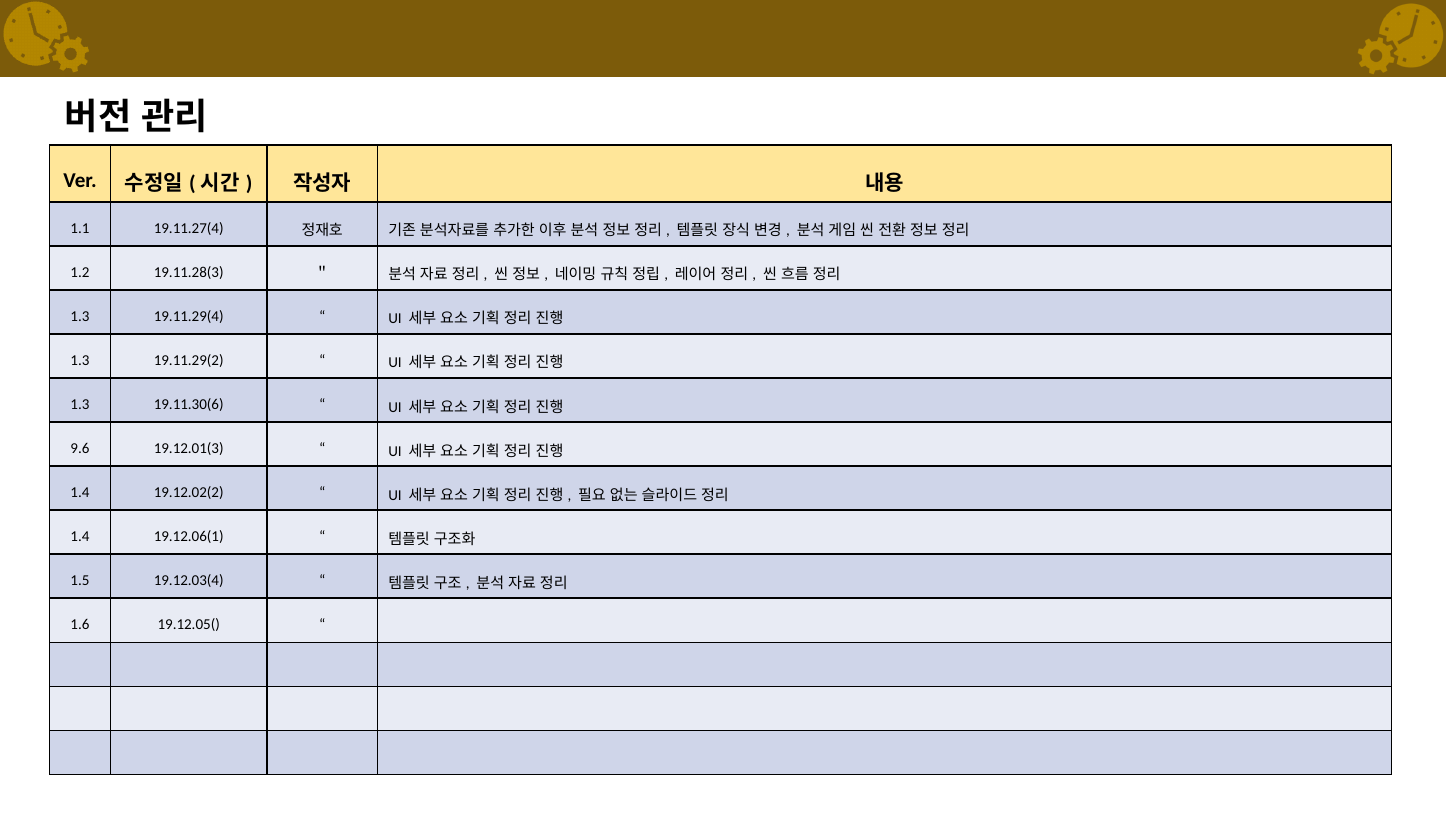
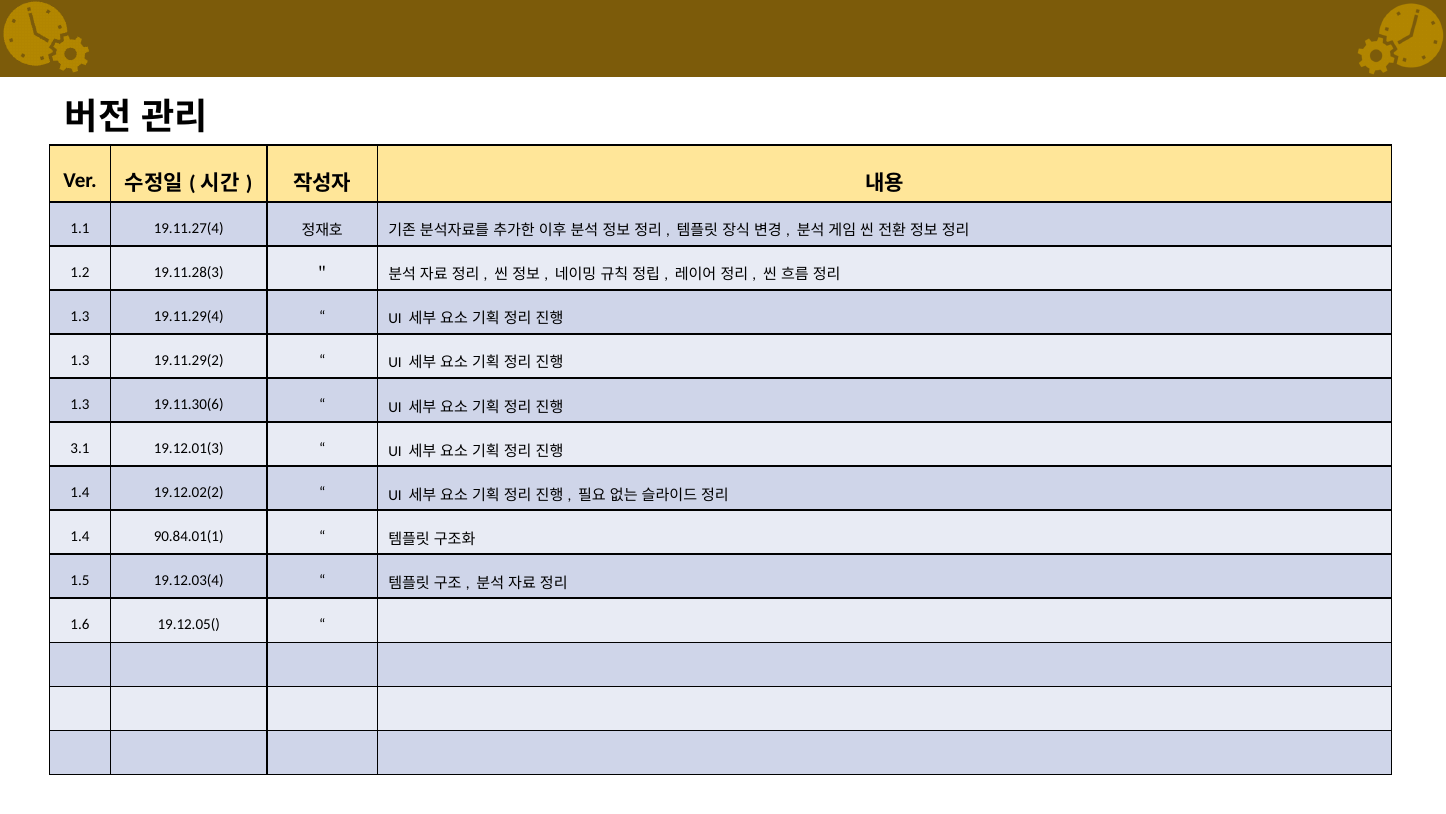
9.6: 9.6 -> 3.1
19.12.06(1: 19.12.06(1 -> 90.84.01(1
